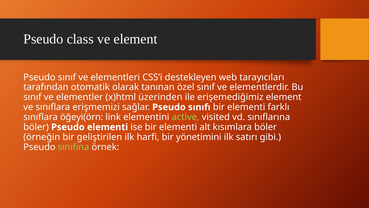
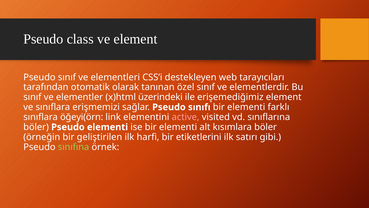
üzerinden: üzerinden -> üzerindeki
active colour: light green -> pink
yönetimini: yönetimini -> etiketlerini
